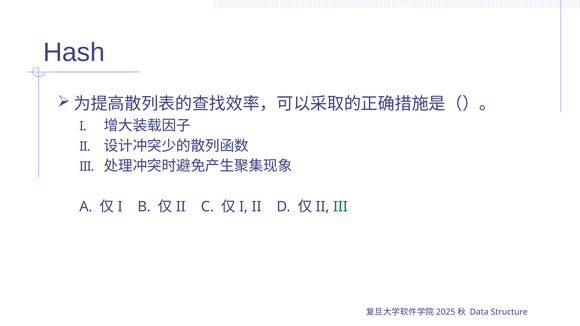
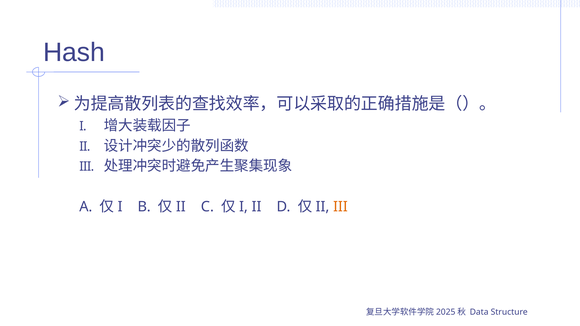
III at (340, 207) colour: green -> orange
